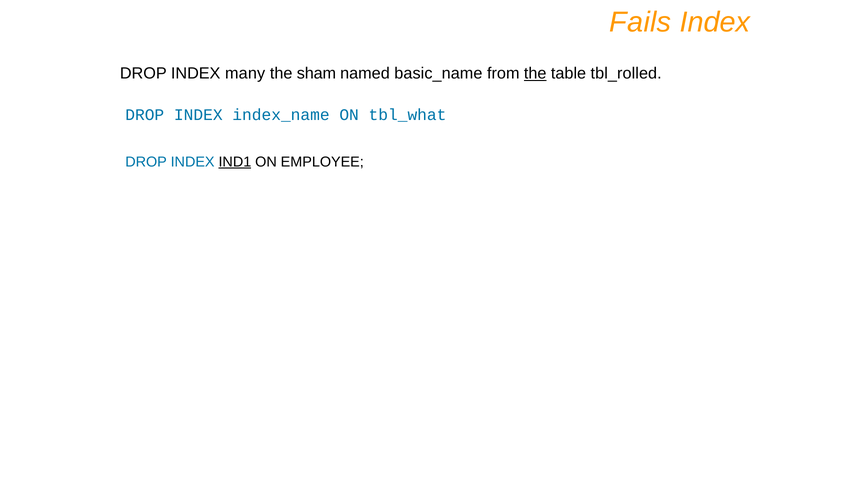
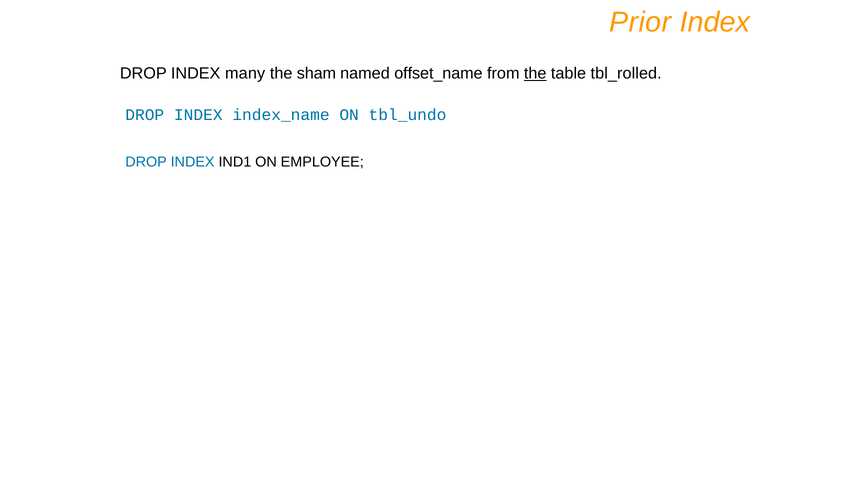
Fails: Fails -> Prior
basic_name: basic_name -> offset_name
tbl_what: tbl_what -> tbl_undo
IND1 underline: present -> none
